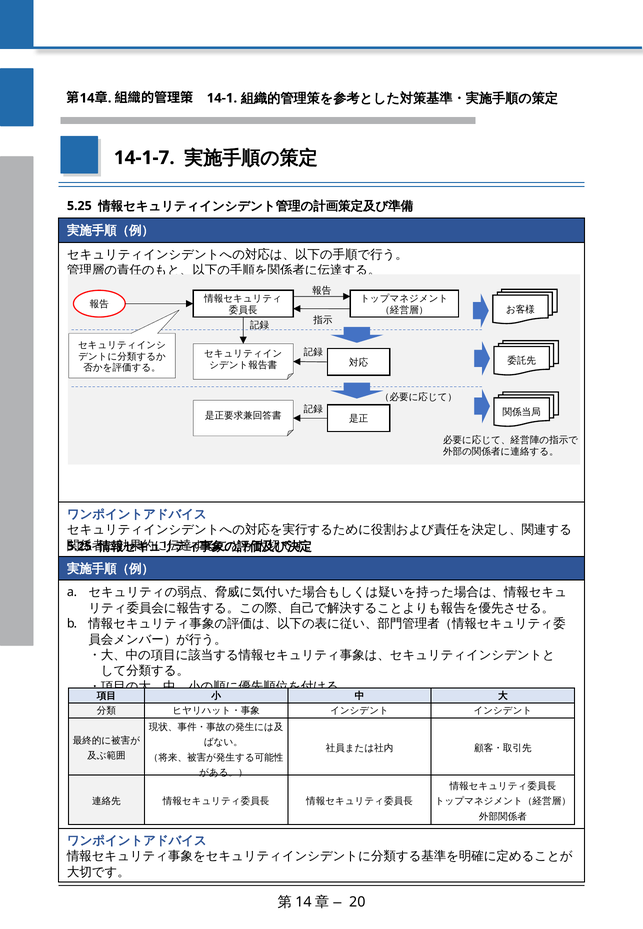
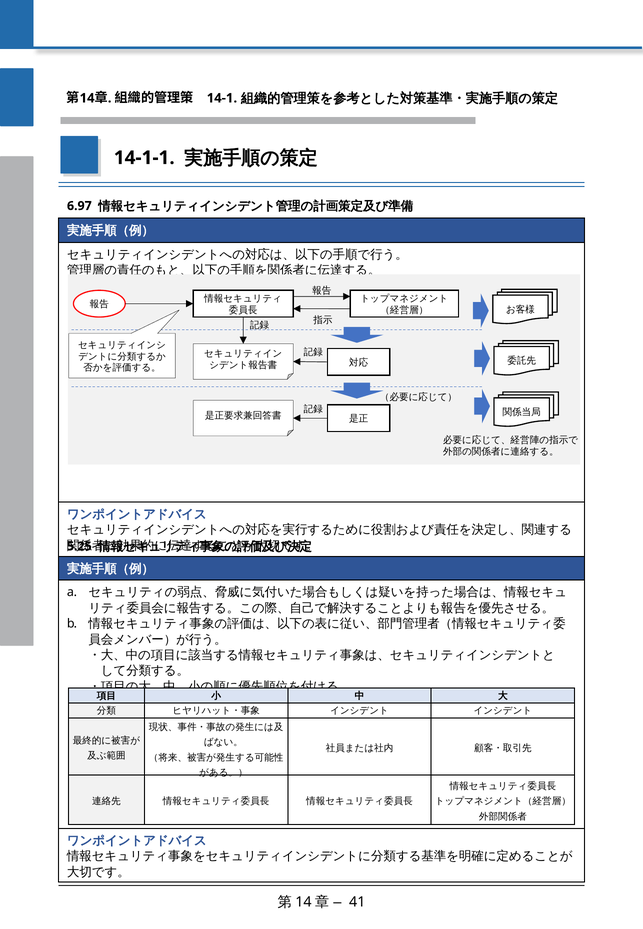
14-1-7: 14-1-7 -> 14-1-1
5.25 at (79, 206): 5.25 -> 6.97
20: 20 -> 41
